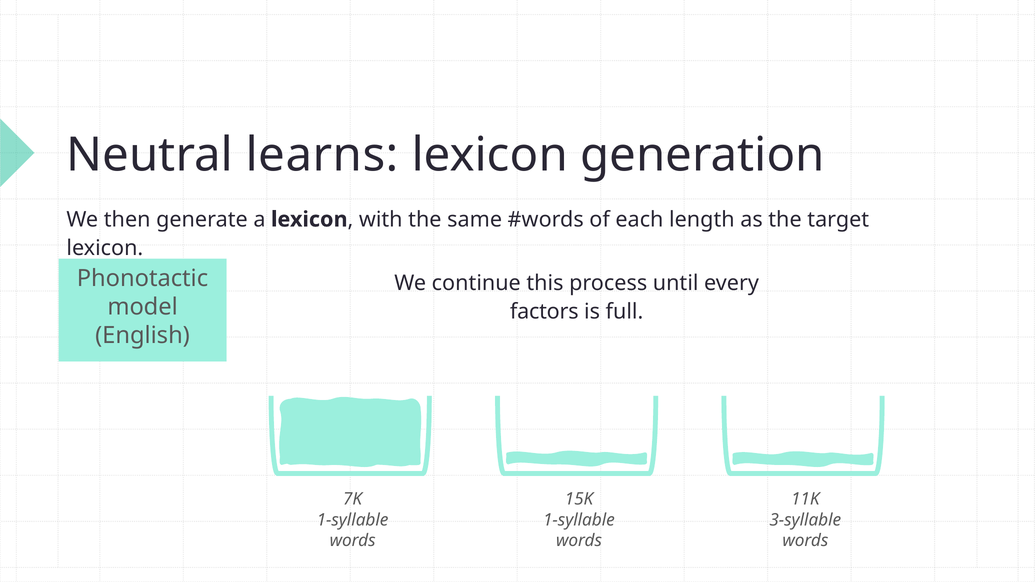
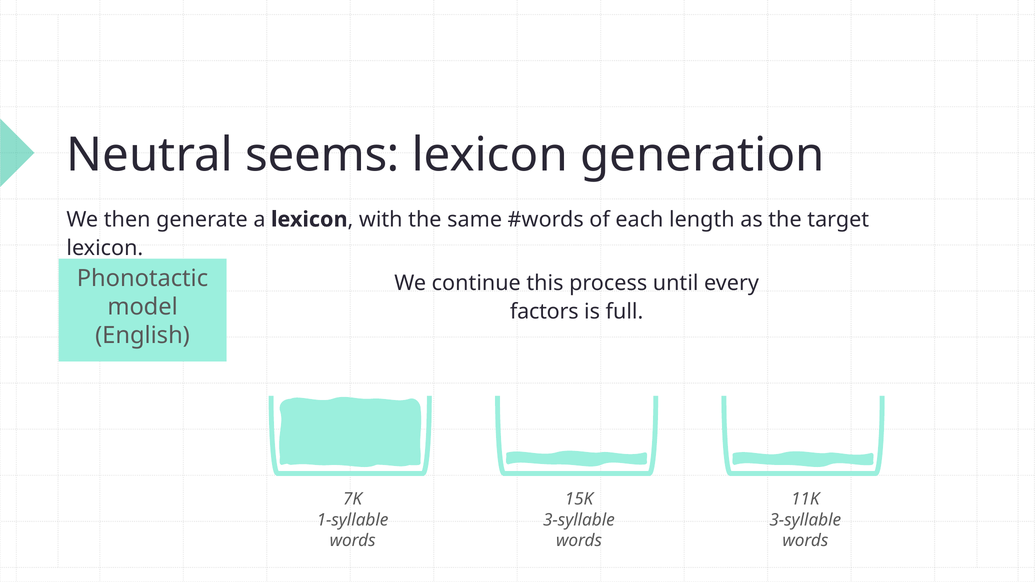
learns: learns -> seems
1-syllable at (579, 520): 1-syllable -> 3-syllable
